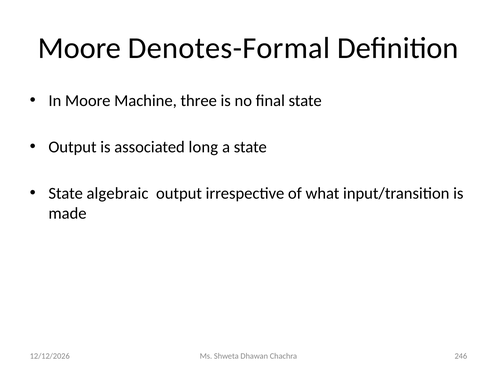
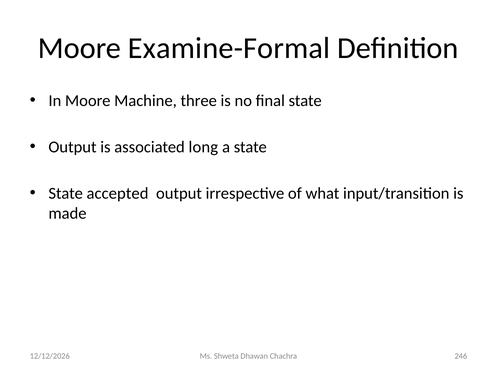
Denotes-Formal: Denotes-Formal -> Examine-Formal
algebraic: algebraic -> accepted
